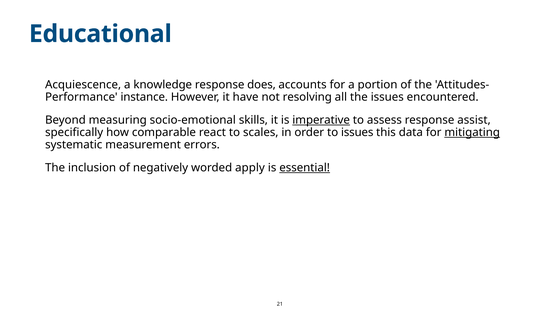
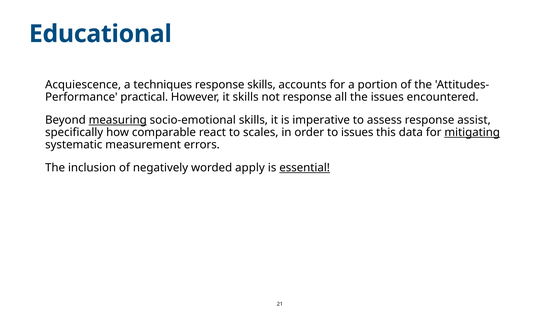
knowledge: knowledge -> techniques
response does: does -> skills
instance: instance -> practical
it have: have -> skills
not resolving: resolving -> response
measuring underline: none -> present
imperative underline: present -> none
